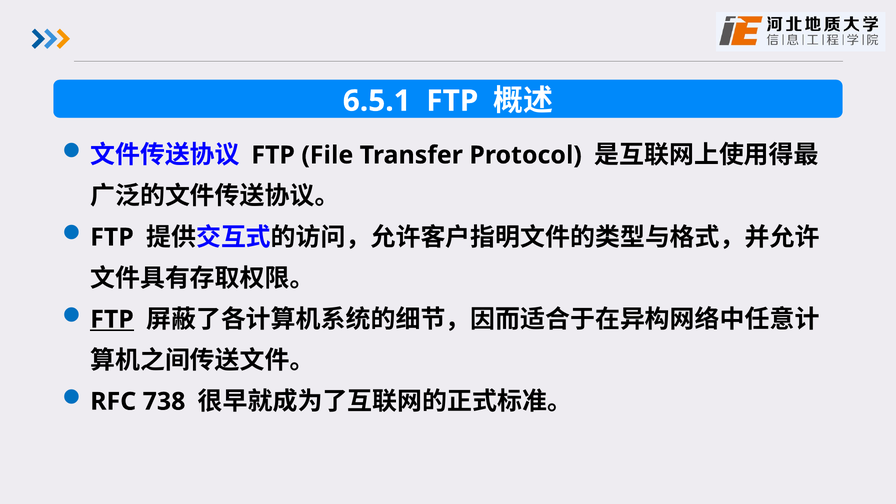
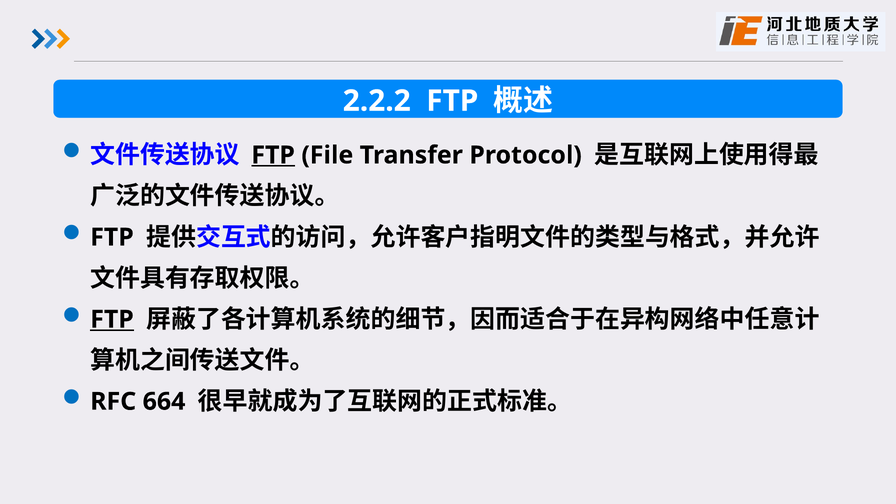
6.5.1: 6.5.1 -> 2.2.2
FTP at (273, 155) underline: none -> present
738: 738 -> 664
